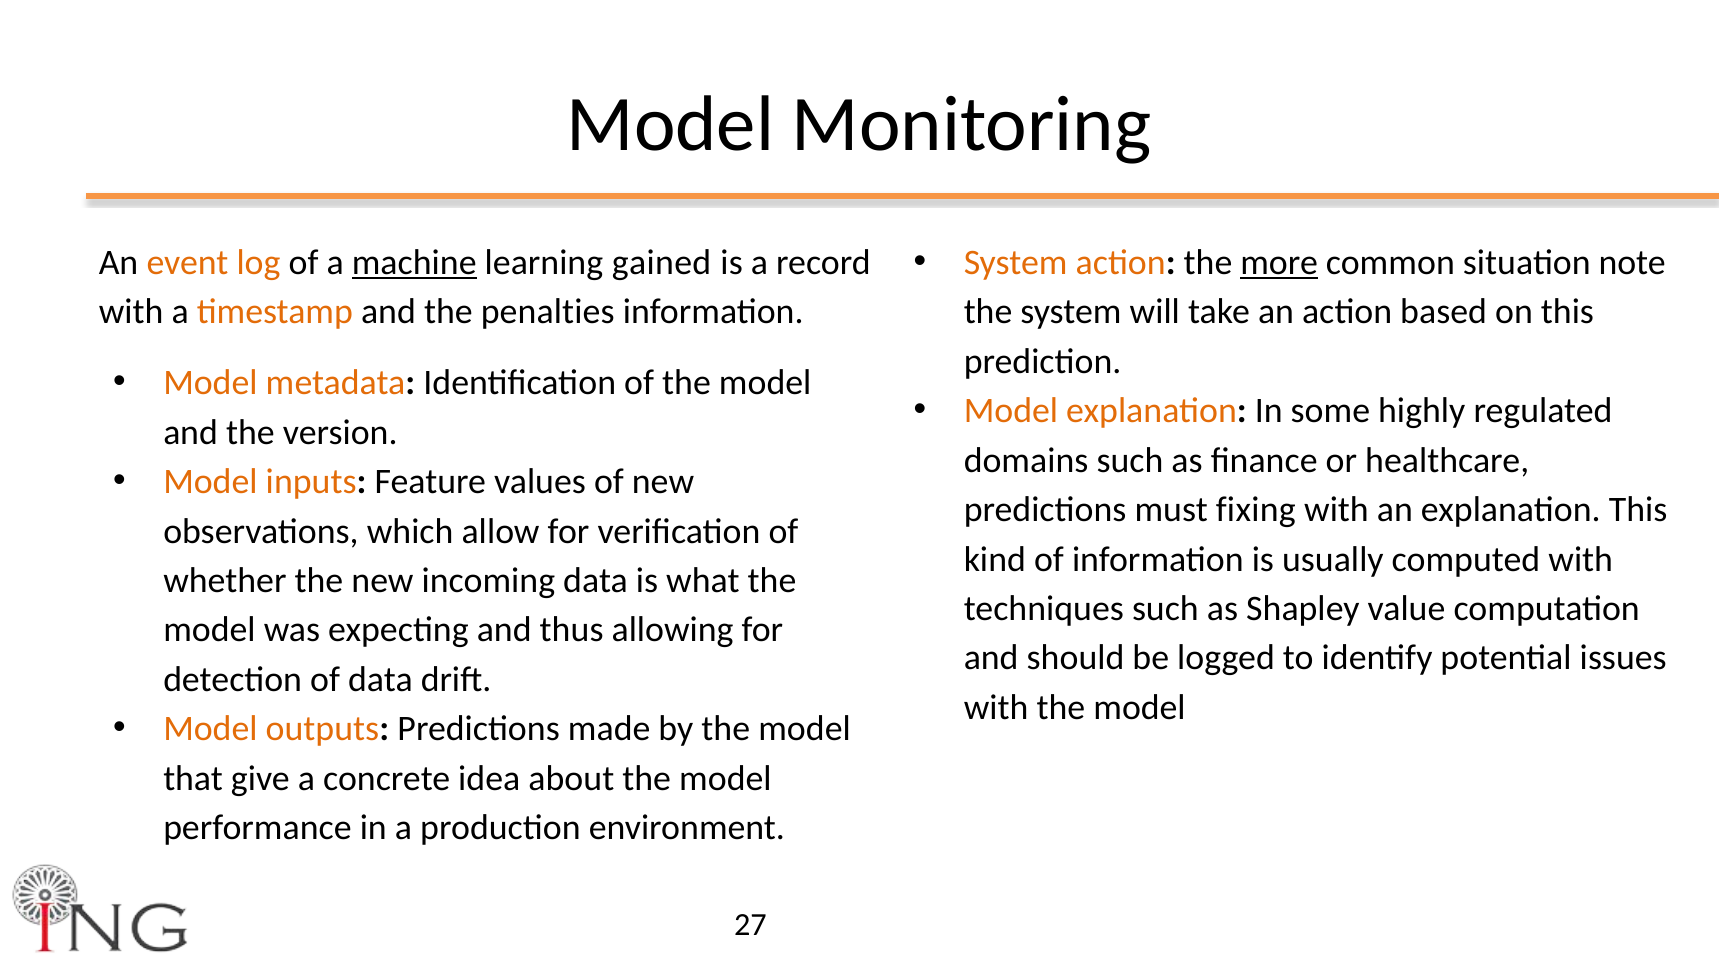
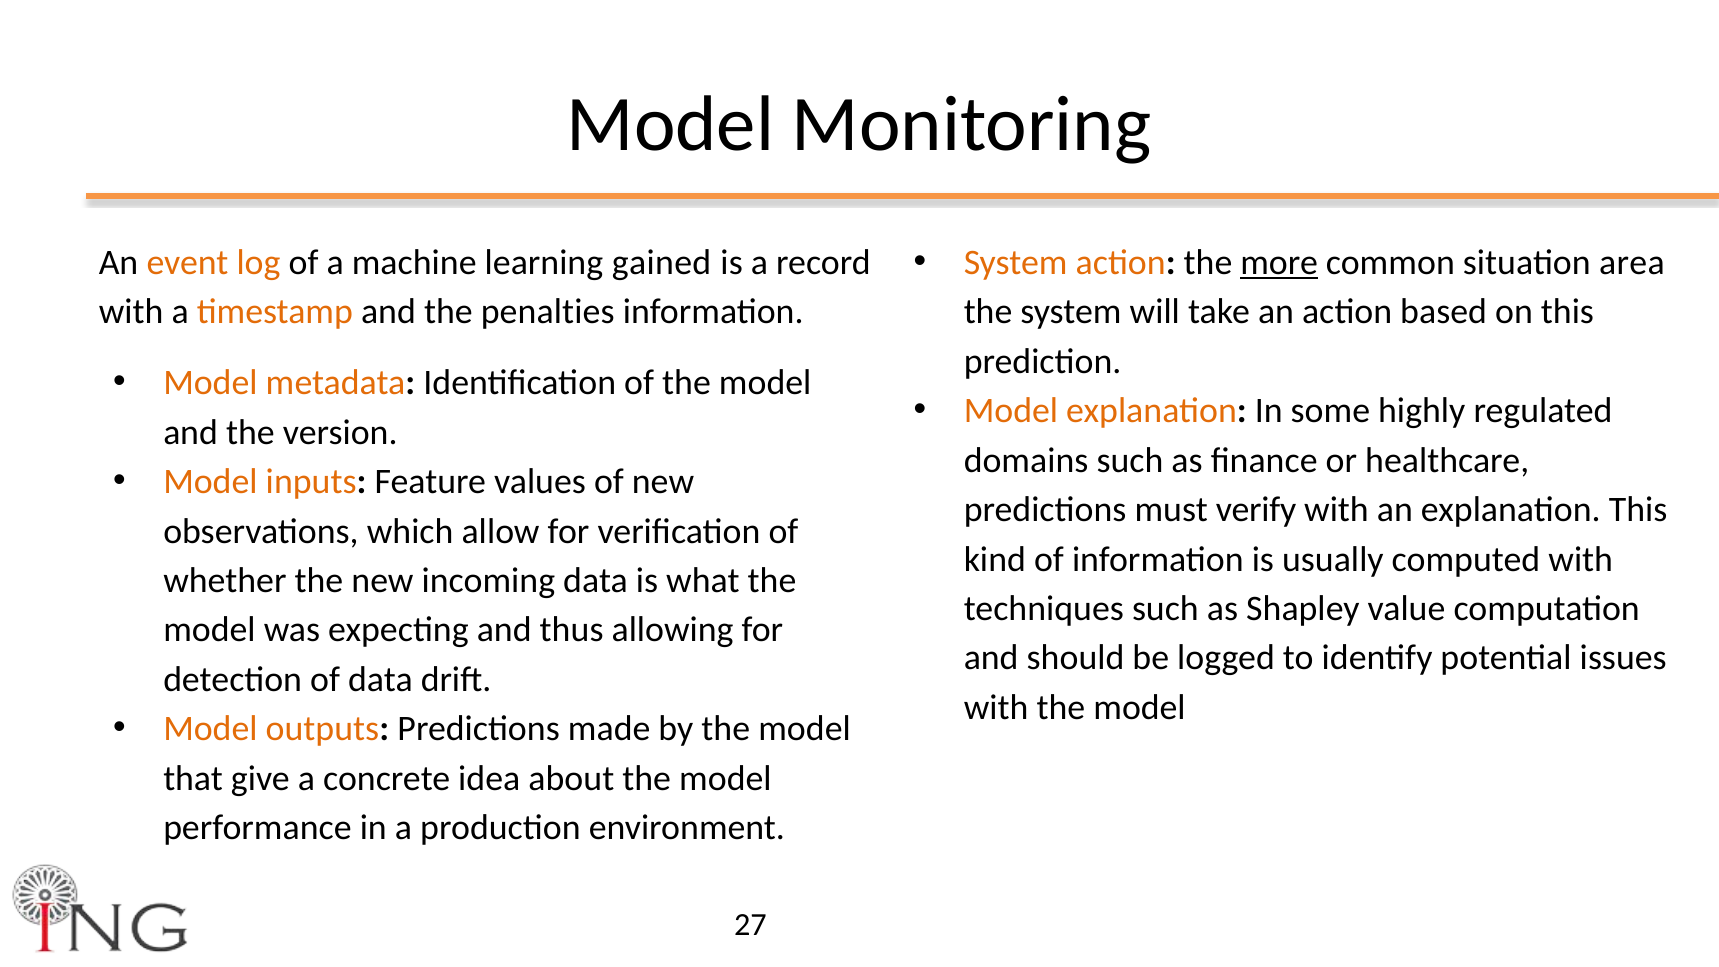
note: note -> area
machine underline: present -> none
fixing: fixing -> verify
